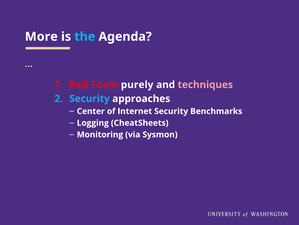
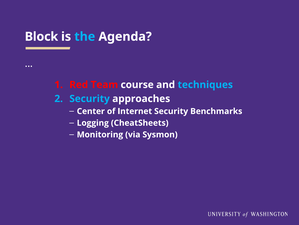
More: More -> Block
purely: purely -> course
techniques colour: pink -> light blue
